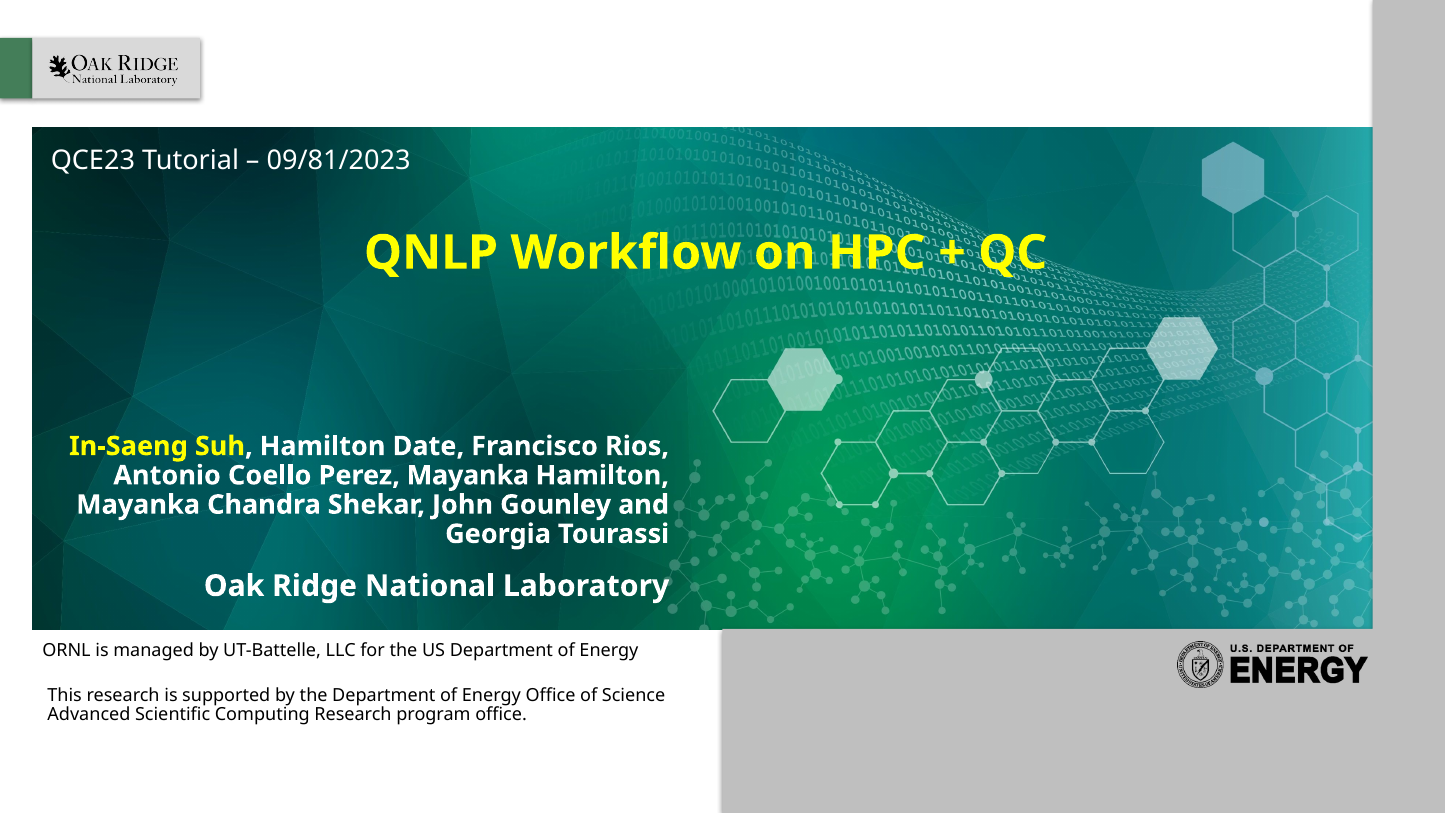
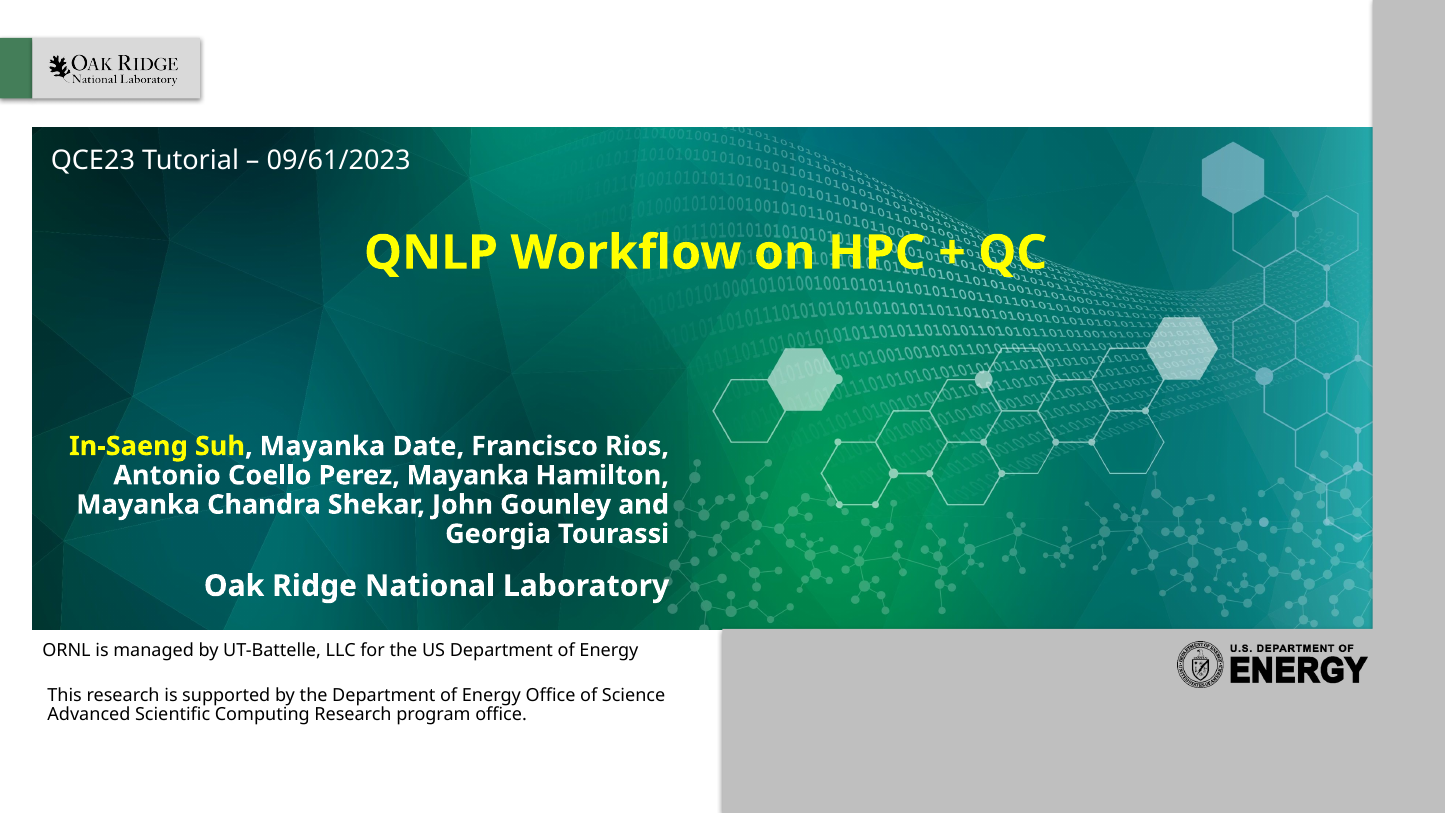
09/81/2023: 09/81/2023 -> 09/61/2023
Suh Hamilton: Hamilton -> Mayanka
